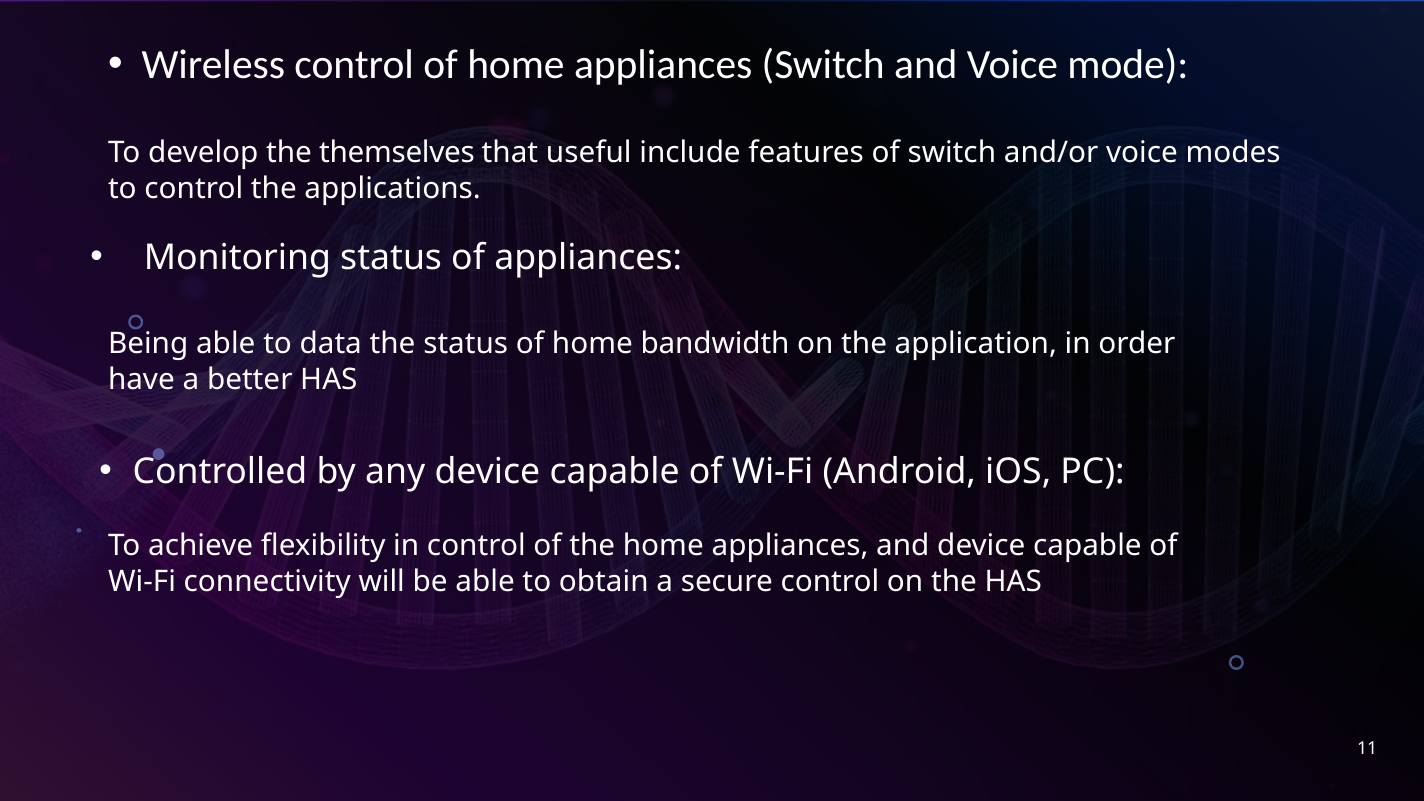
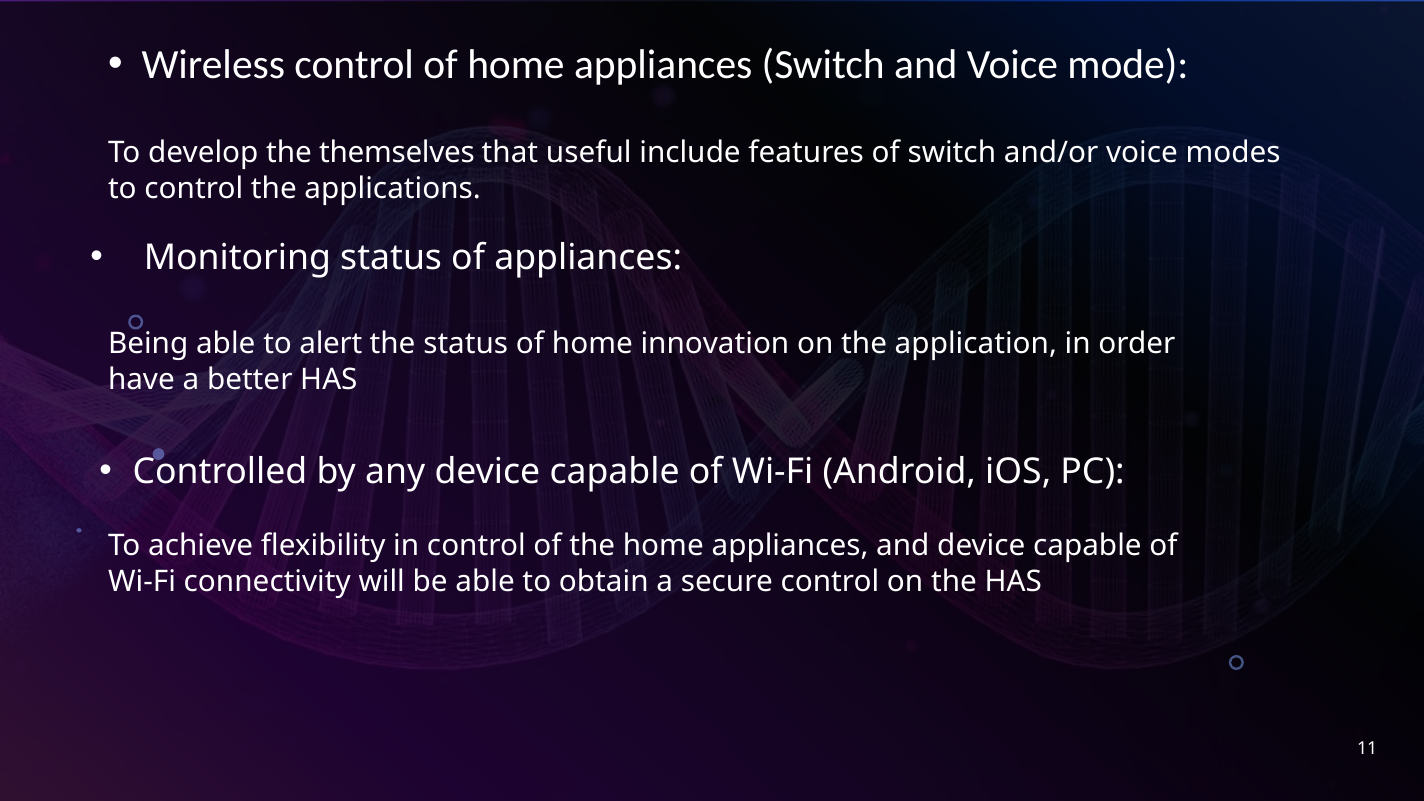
data: data -> alert
bandwidth: bandwidth -> innovation
